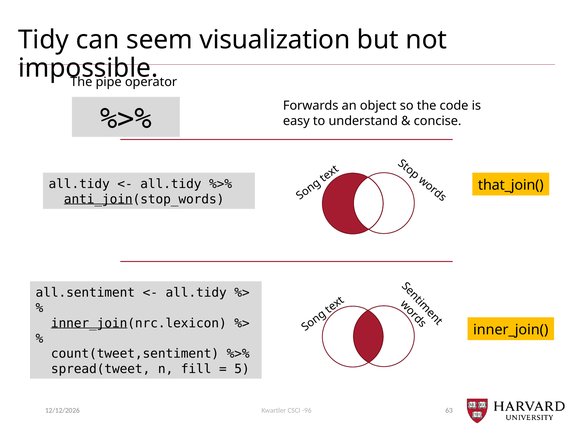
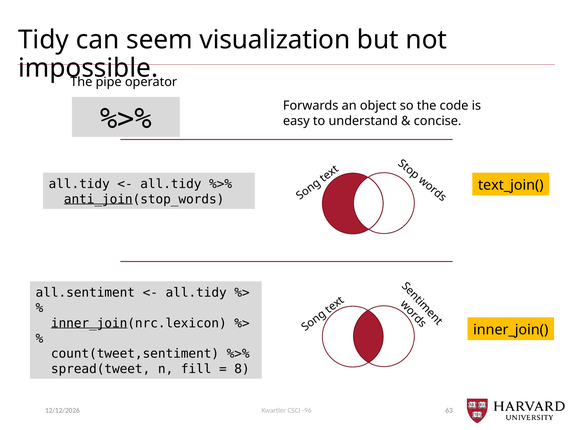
that_join(: that_join( -> text_join(
5: 5 -> 8
